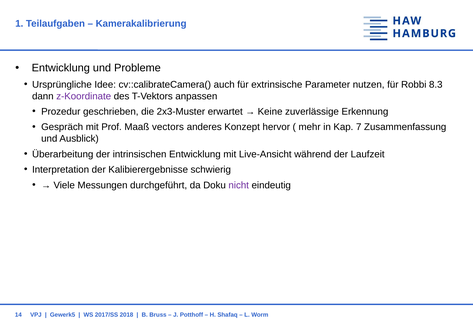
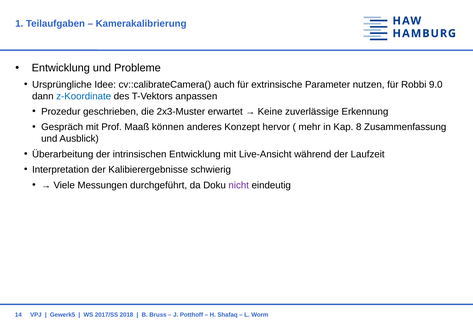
8.3: 8.3 -> 9.0
z-Koordinate colour: purple -> blue
vectors: vectors -> können
7: 7 -> 8
